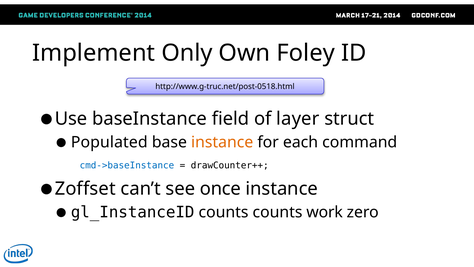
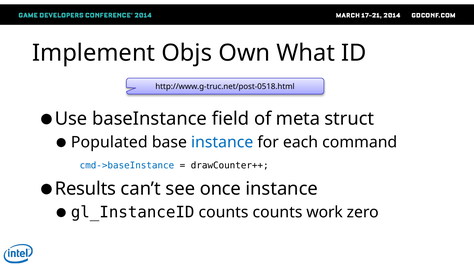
Only: Only -> Objs
Foley: Foley -> What
layer: layer -> meta
instance at (222, 142) colour: orange -> blue
Zoffset: Zoffset -> Results
